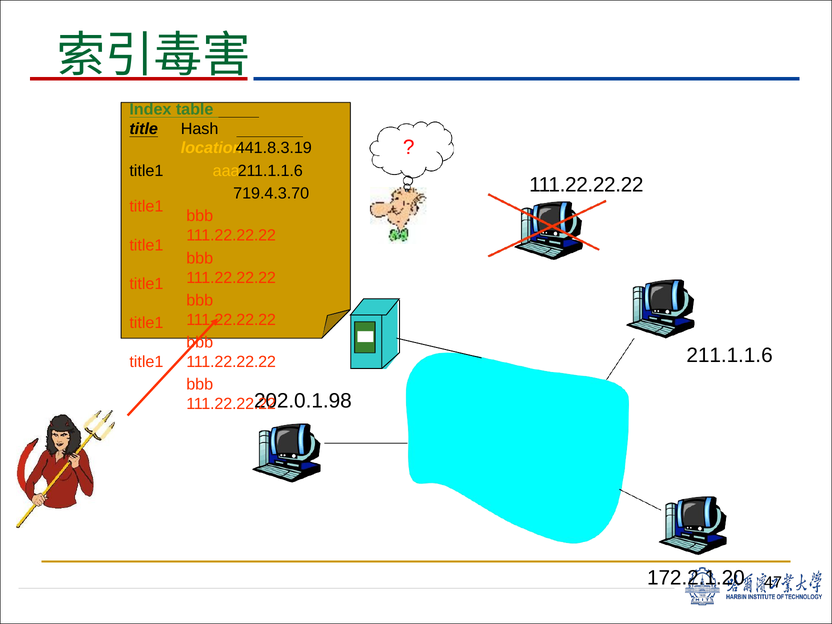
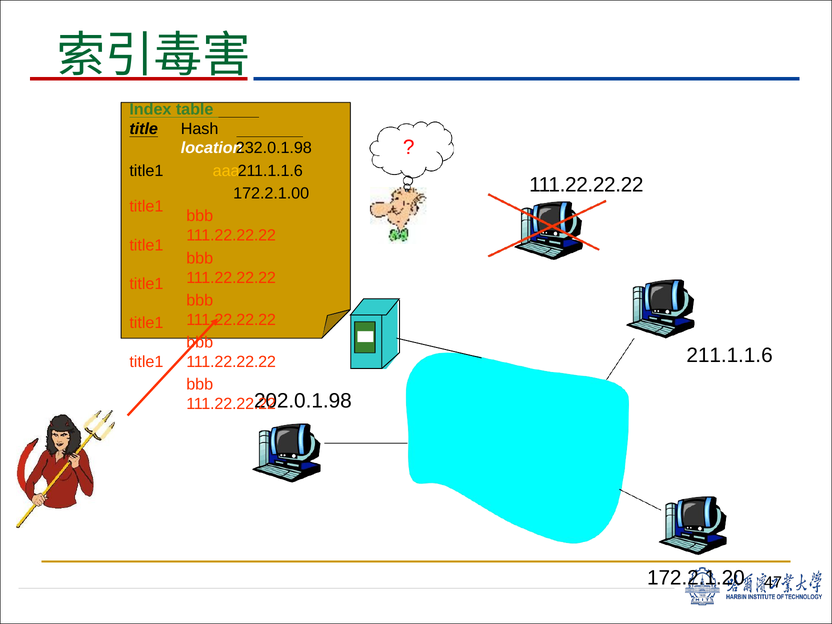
location colour: yellow -> white
441.8.3.19: 441.8.3.19 -> 232.0.1.98
719.4.3.70: 719.4.3.70 -> 172.2.1.00
